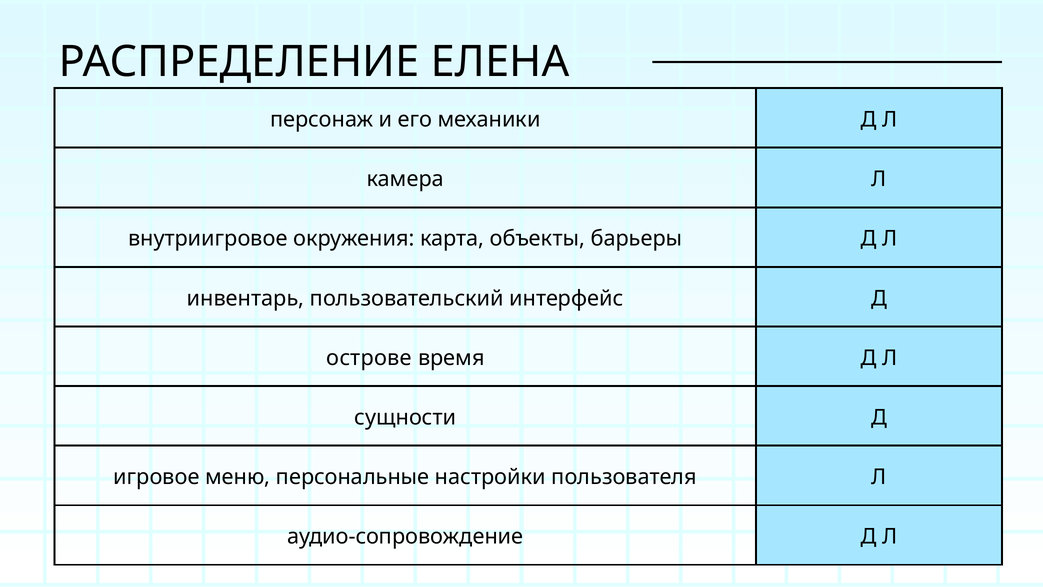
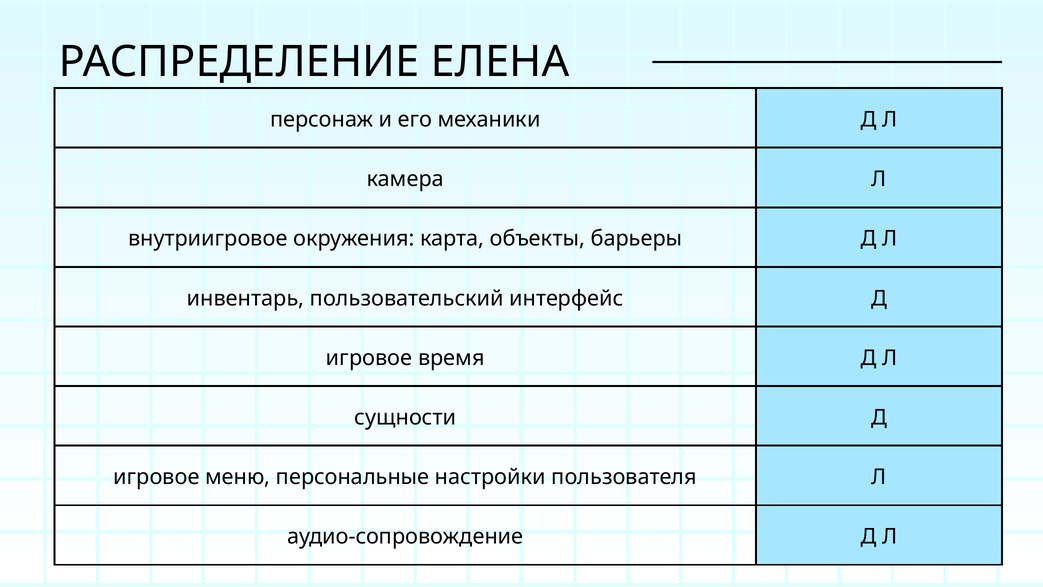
острове at (369, 358): острове -> игровое
